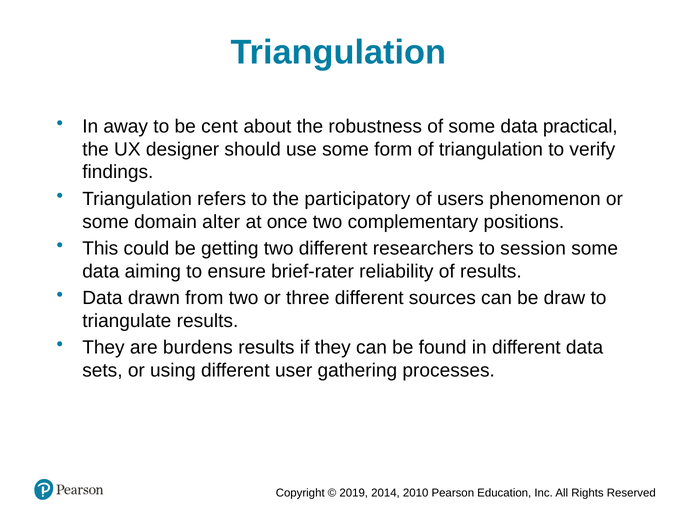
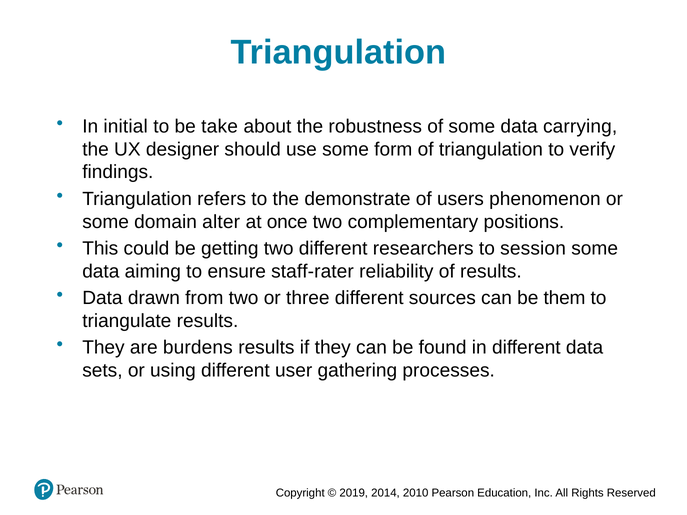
away: away -> initial
cent: cent -> take
practical: practical -> carrying
participatory: participatory -> demonstrate
brief-rater: brief-rater -> staff-rater
draw: draw -> them
